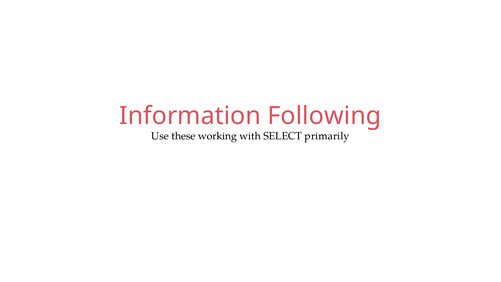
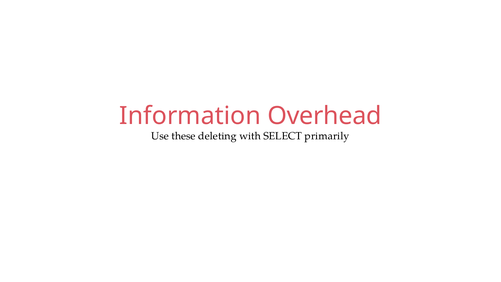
Following: Following -> Overhead
working: working -> deleting
